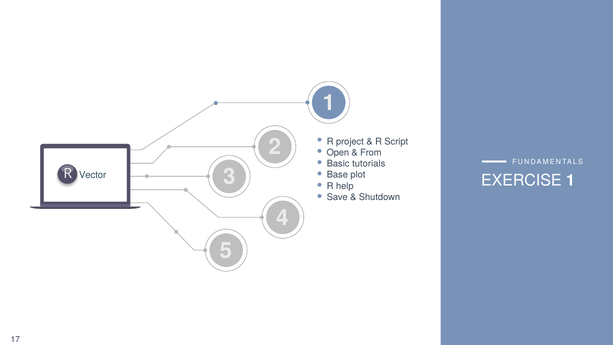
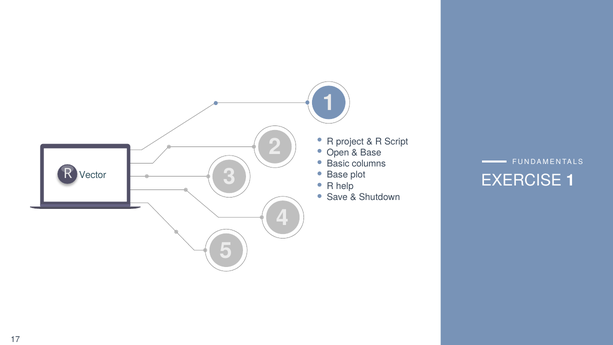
From at (371, 153): From -> Base
tutorials: tutorials -> columns
